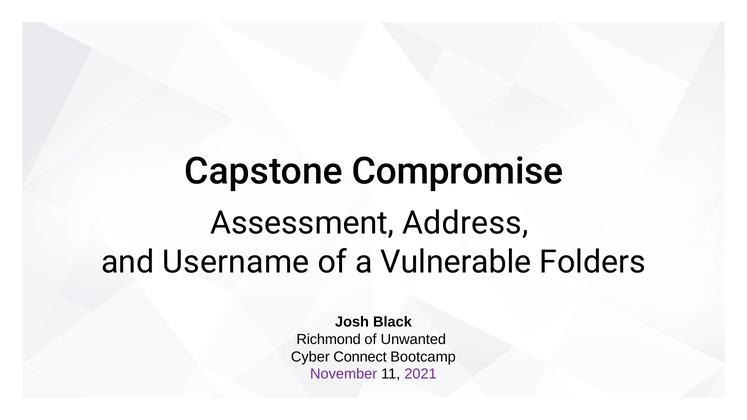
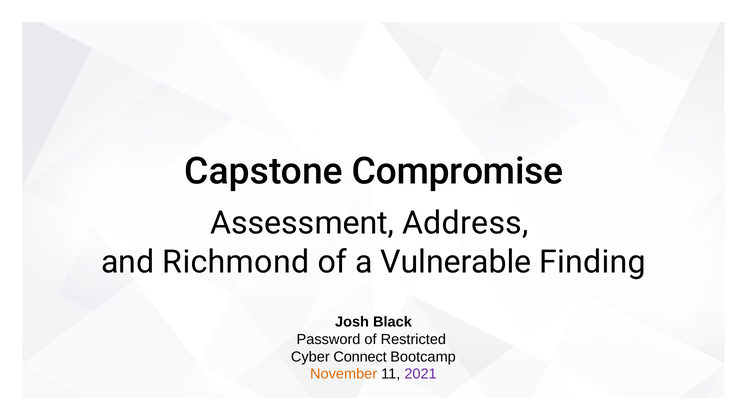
Username: Username -> Richmond
Folders: Folders -> Finding
Richmond: Richmond -> Password
Unwanted: Unwanted -> Restricted
November colour: purple -> orange
